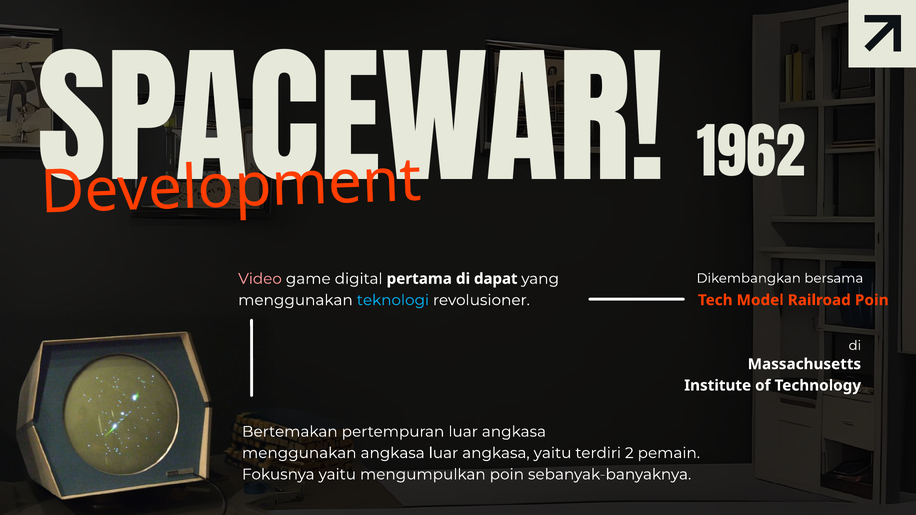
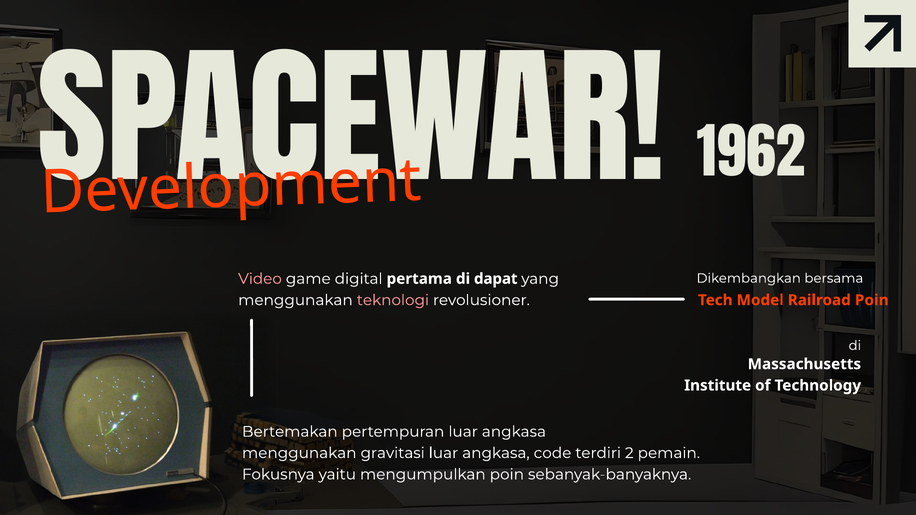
teknologi colour: light blue -> pink
menggunakan angkasa: angkasa -> gravitasi
angkasa yaitu: yaitu -> code
